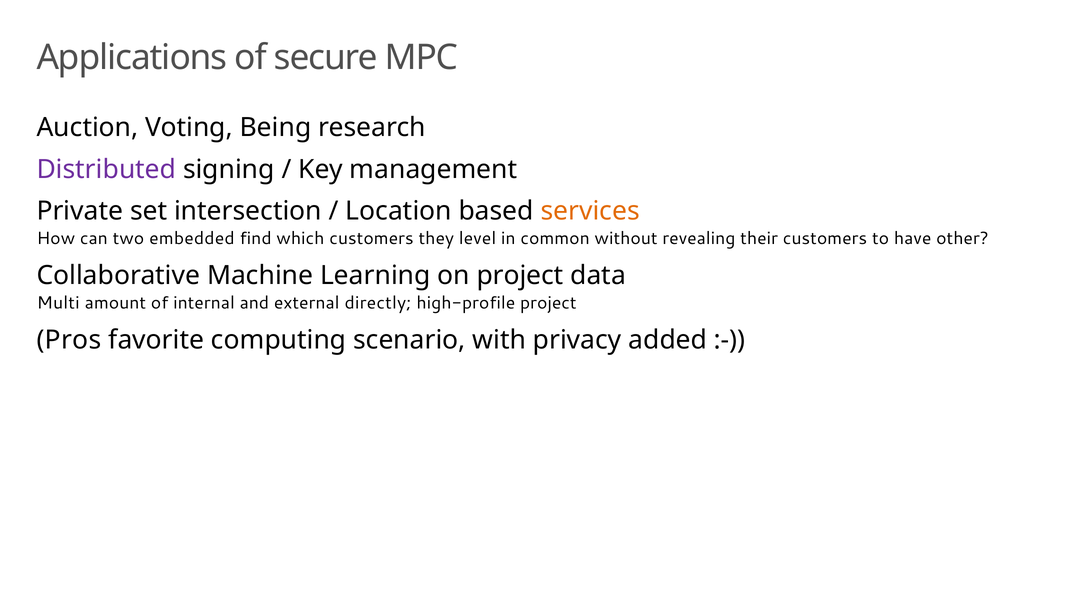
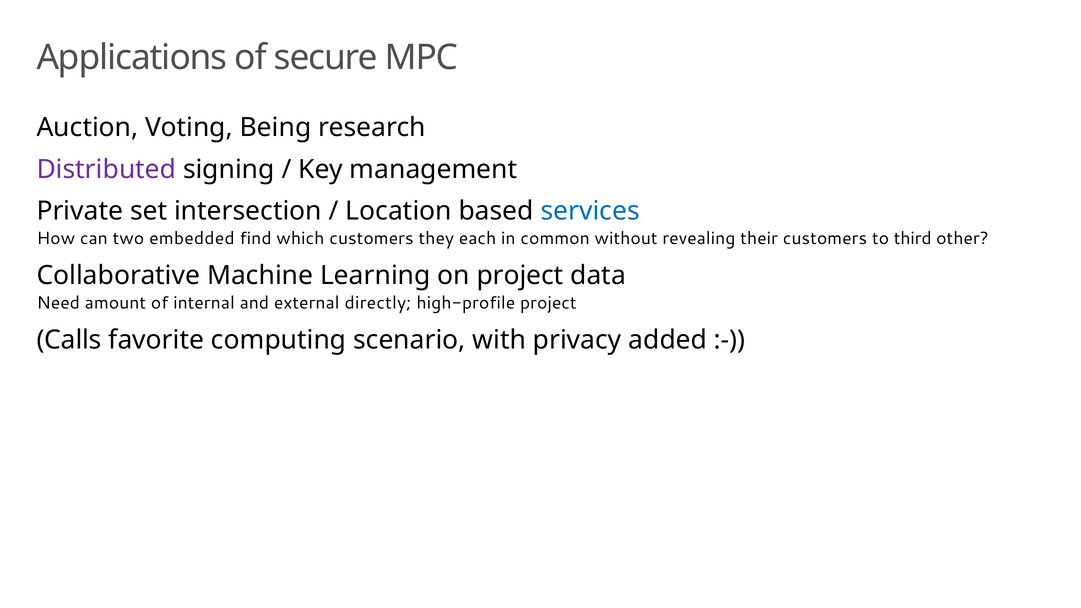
services colour: orange -> blue
level: level -> each
have: have -> third
Multi: Multi -> Need
Pros: Pros -> Calls
